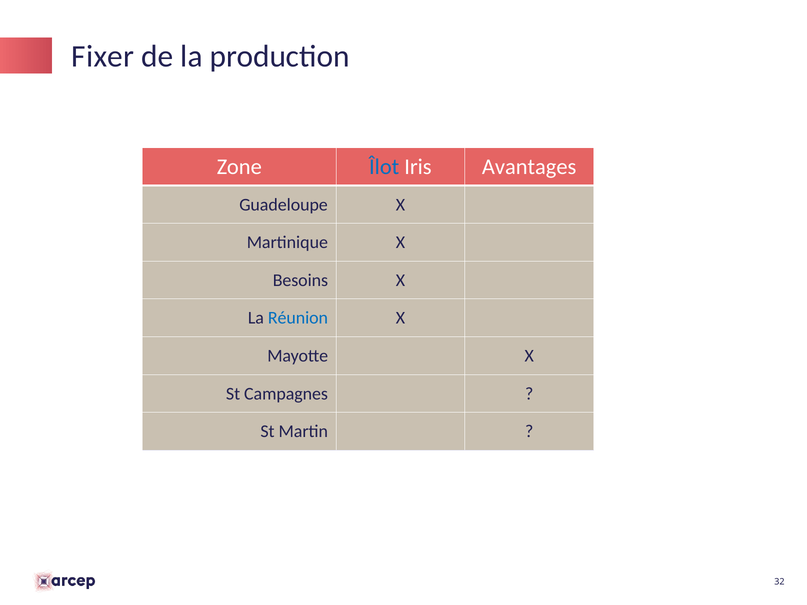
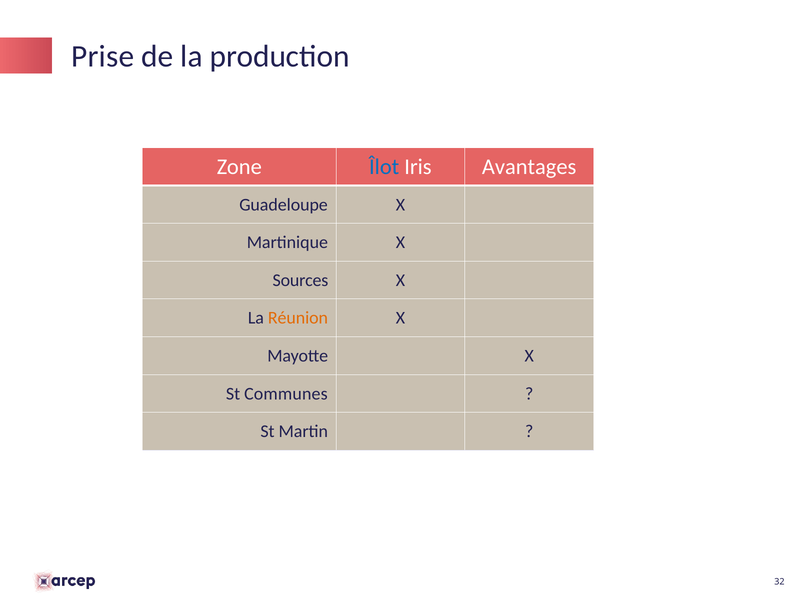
Fixer: Fixer -> Prise
Besoins: Besoins -> Sources
Réunion colour: blue -> orange
Campagnes: Campagnes -> Communes
